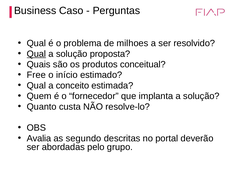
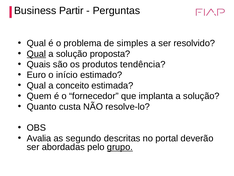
Caso: Caso -> Partir
milhoes: milhoes -> simples
conceitual: conceitual -> tendência
Free: Free -> Euro
grupo underline: none -> present
